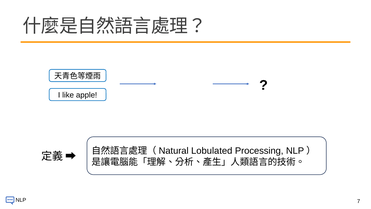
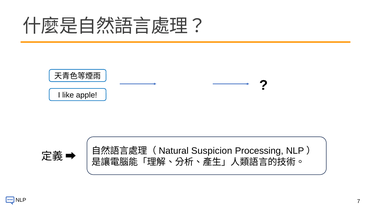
Lobulated: Lobulated -> Suspicion
